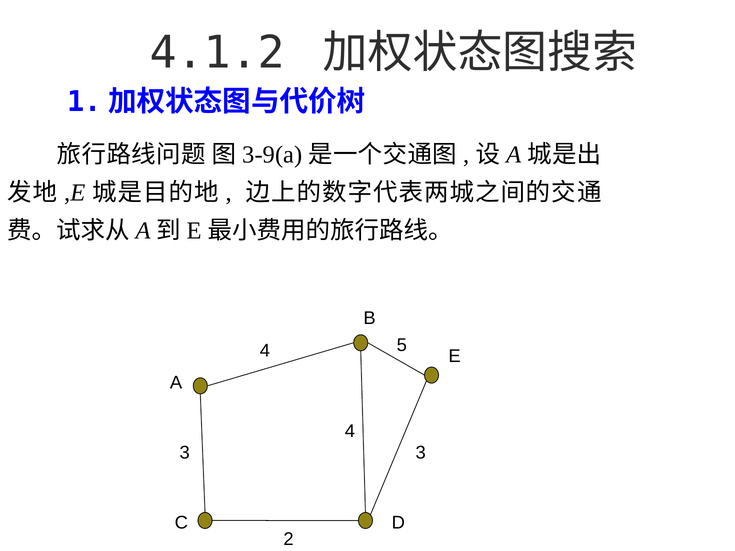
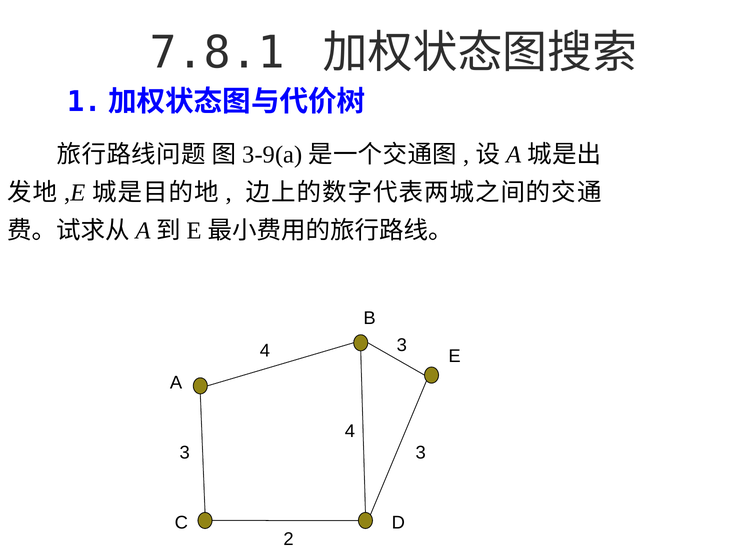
4.1.2: 4.1.2 -> 7.8.1
4 5: 5 -> 3
